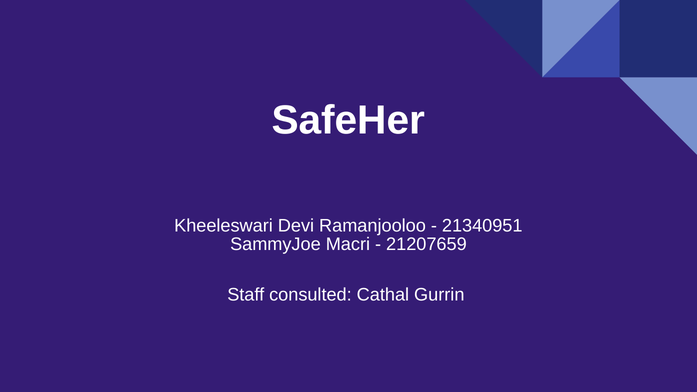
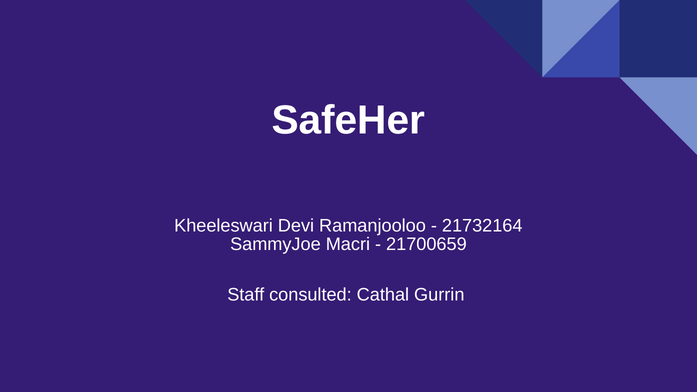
21340951: 21340951 -> 21732164
21207659: 21207659 -> 21700659
